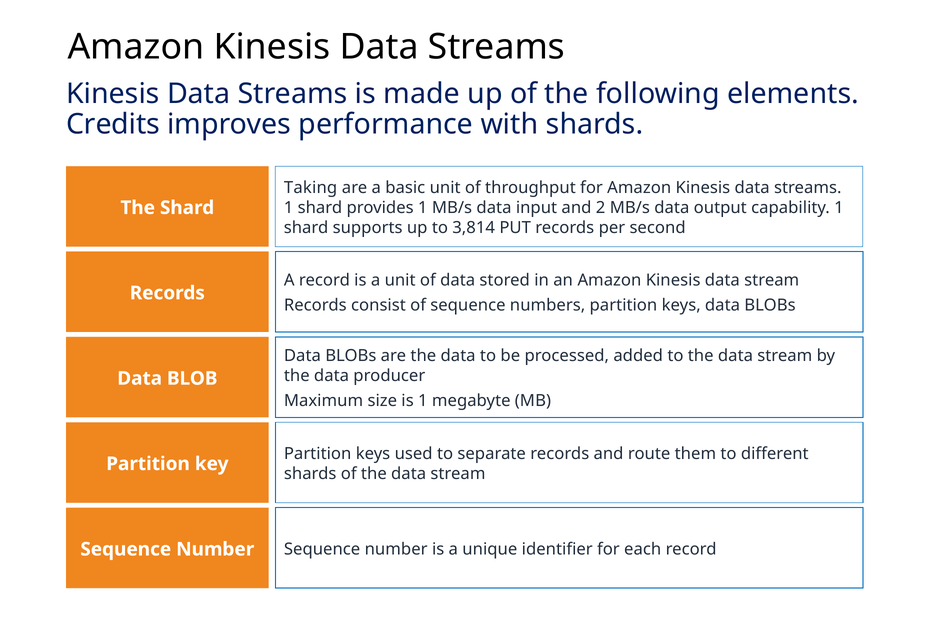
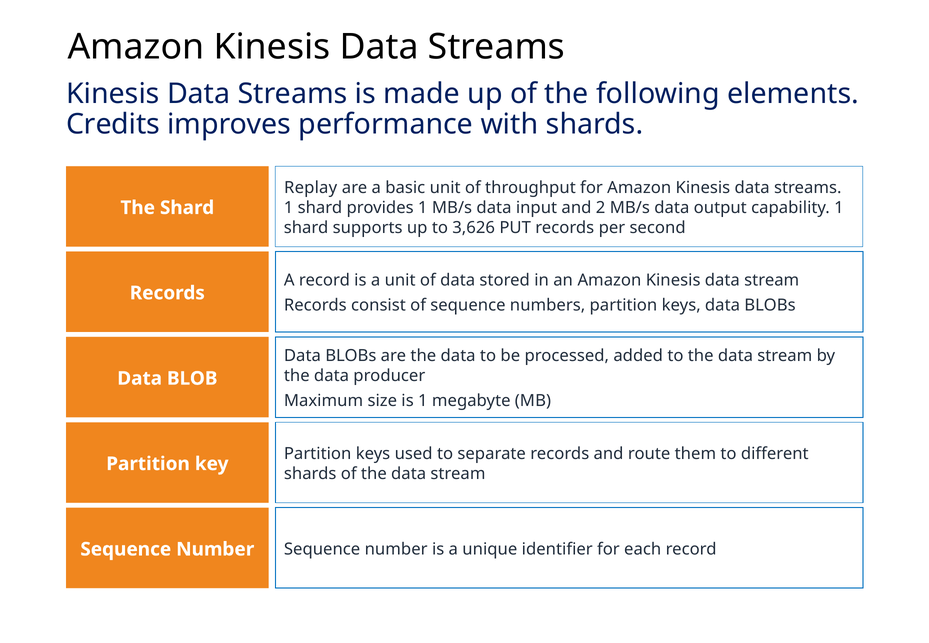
Taking: Taking -> Replay
3,814: 3,814 -> 3,626
